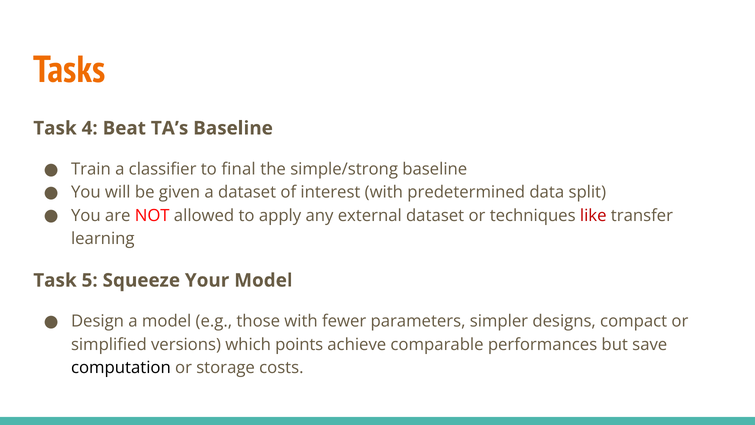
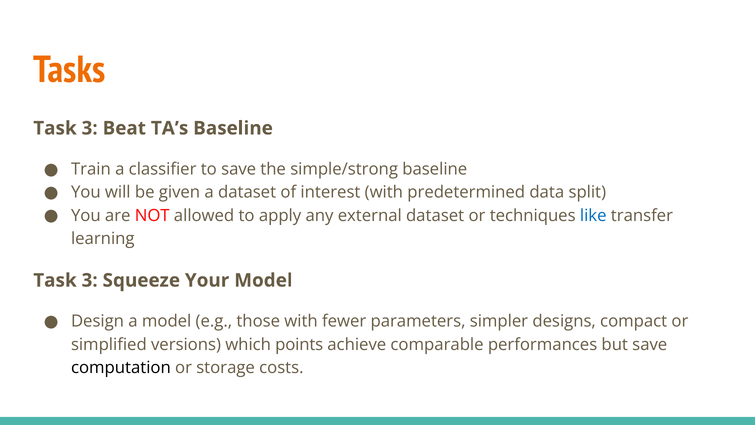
4 at (90, 128): 4 -> 3
to final: final -> save
like colour: red -> blue
5 at (90, 280): 5 -> 3
